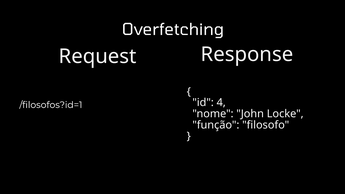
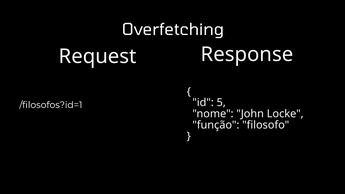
4: 4 -> 5
